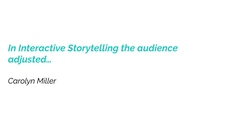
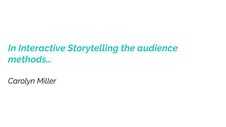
adjusted…: adjusted… -> methods…
